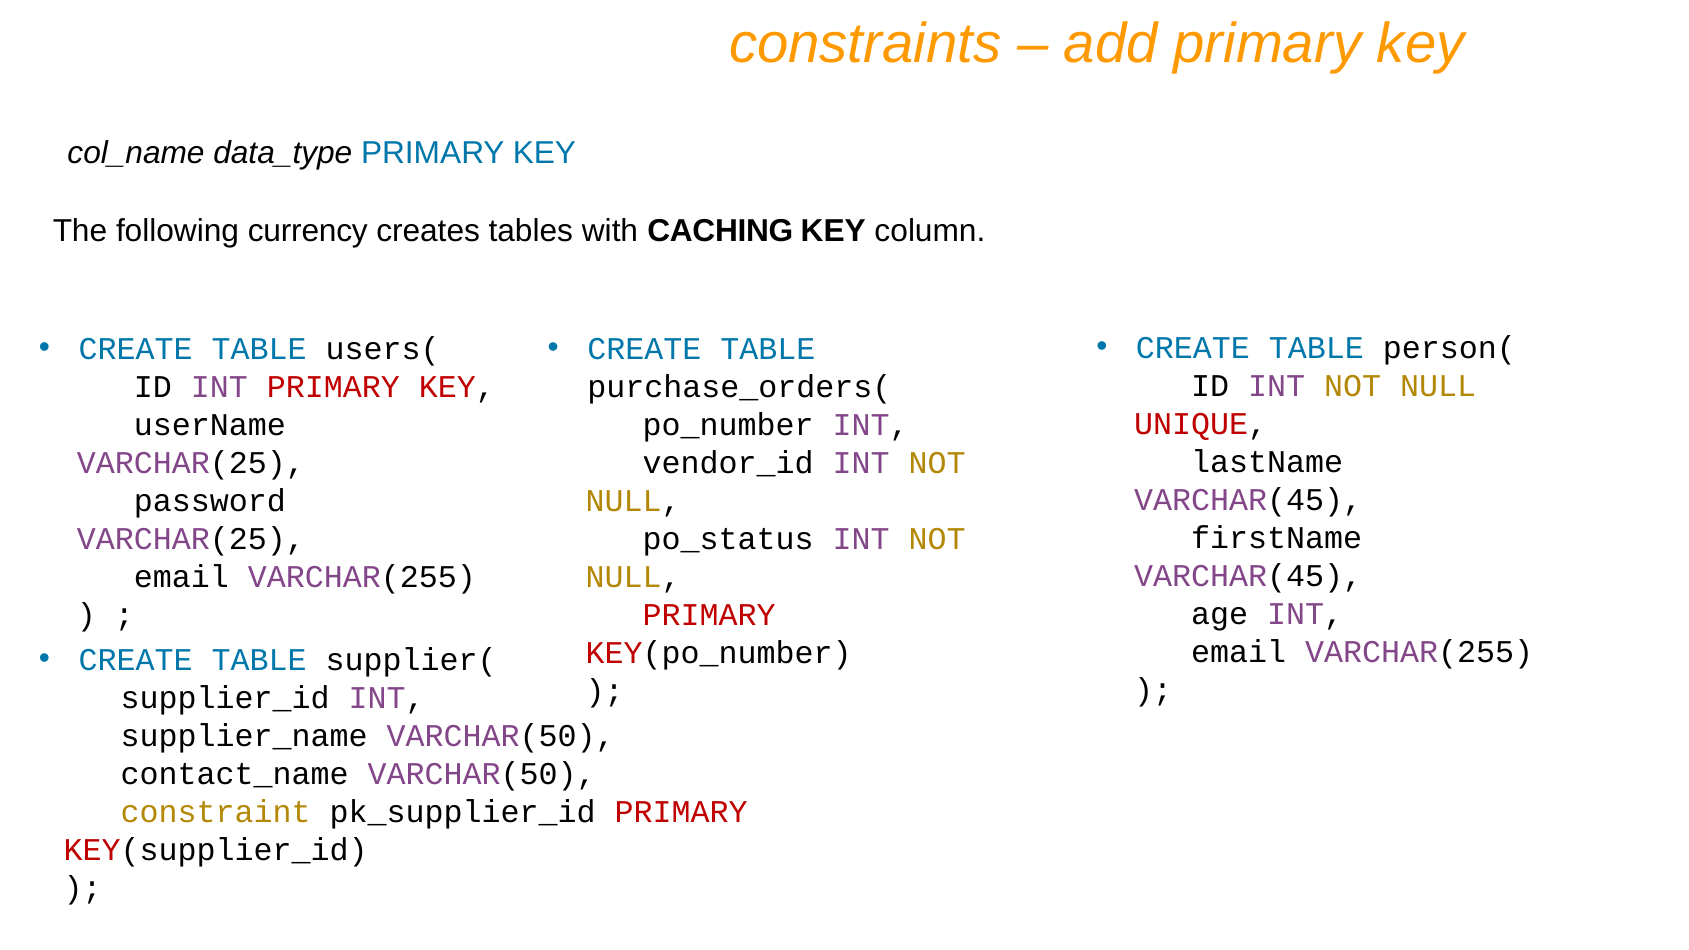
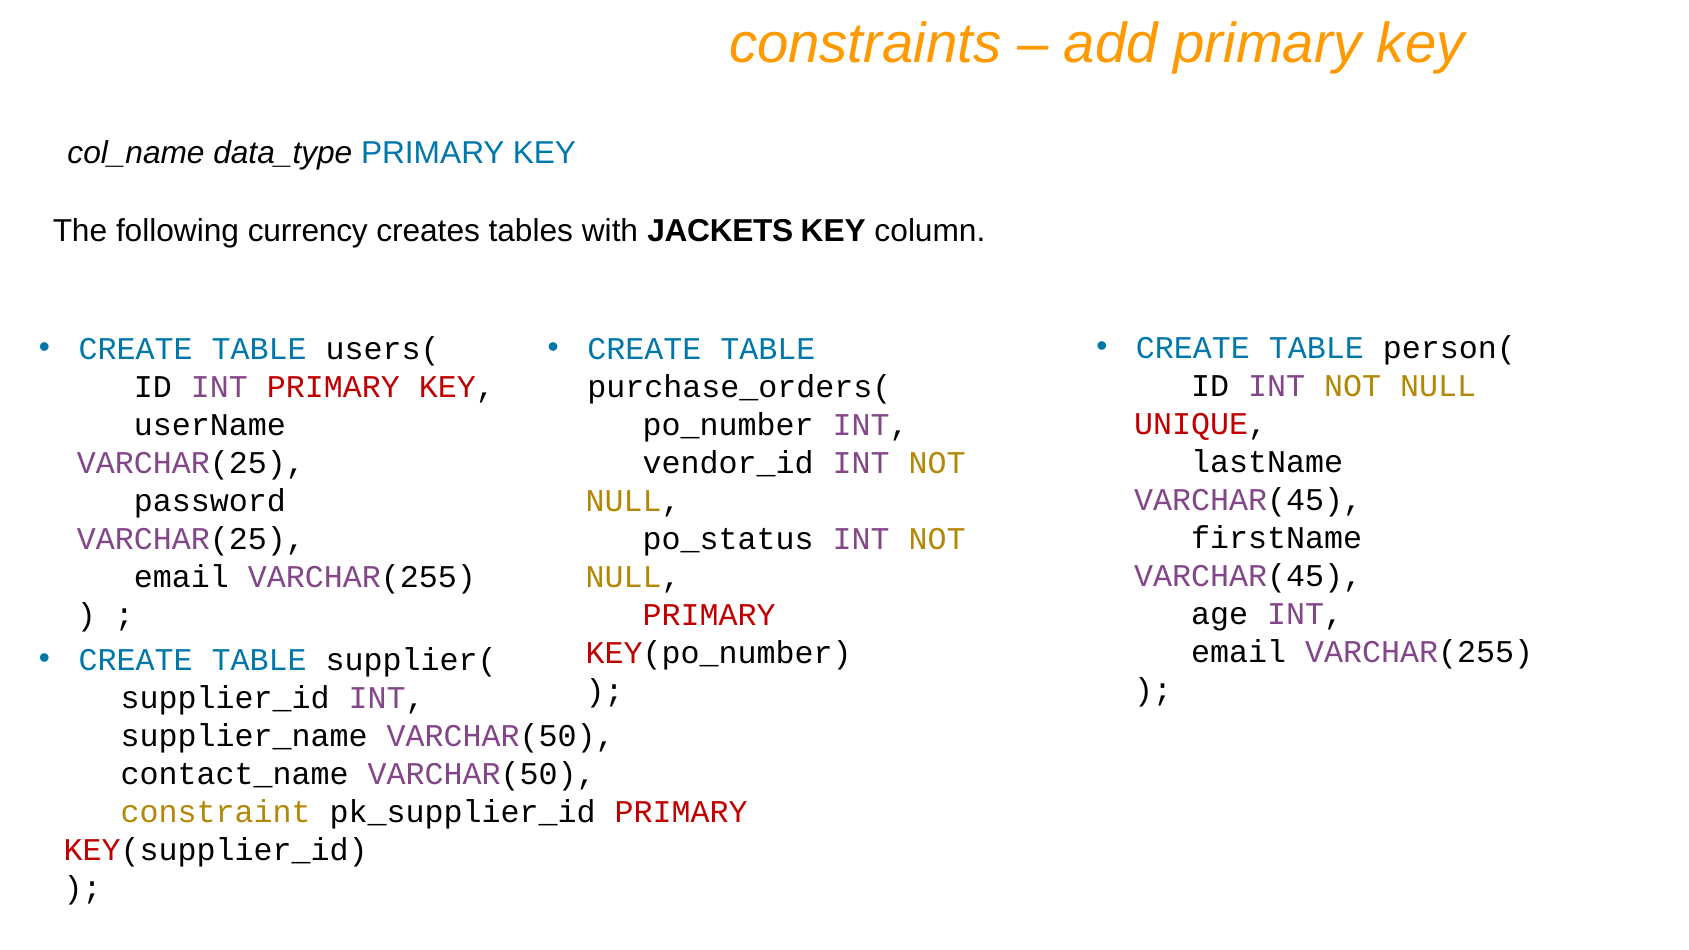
CACHING: CACHING -> JACKETS
